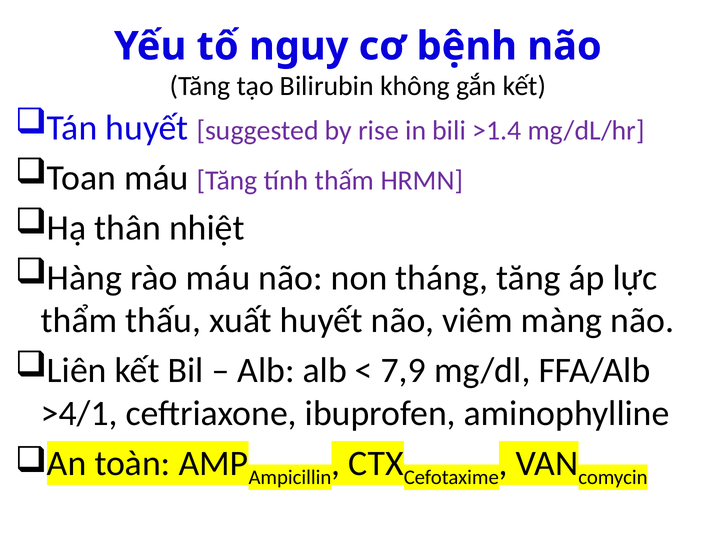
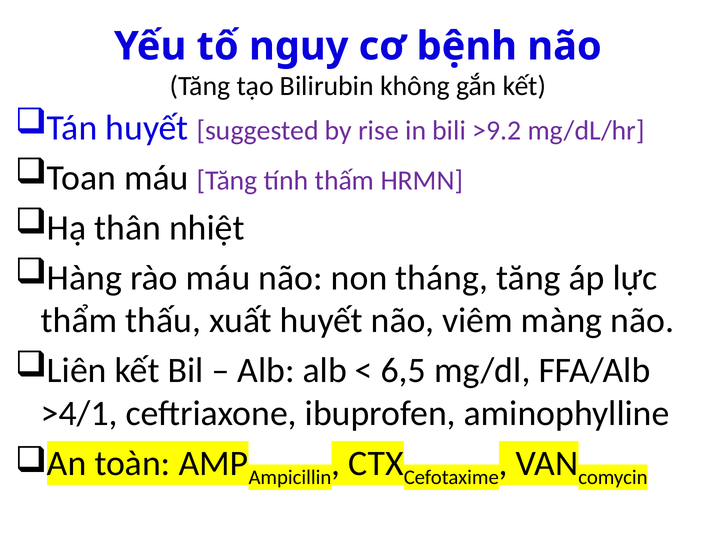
>1.4: >1.4 -> >9.2
7,9: 7,9 -> 6,5
